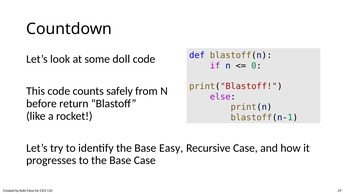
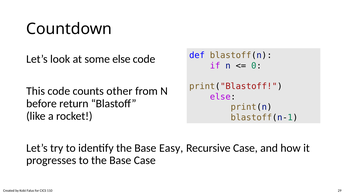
some doll: doll -> else
safely: safely -> other
